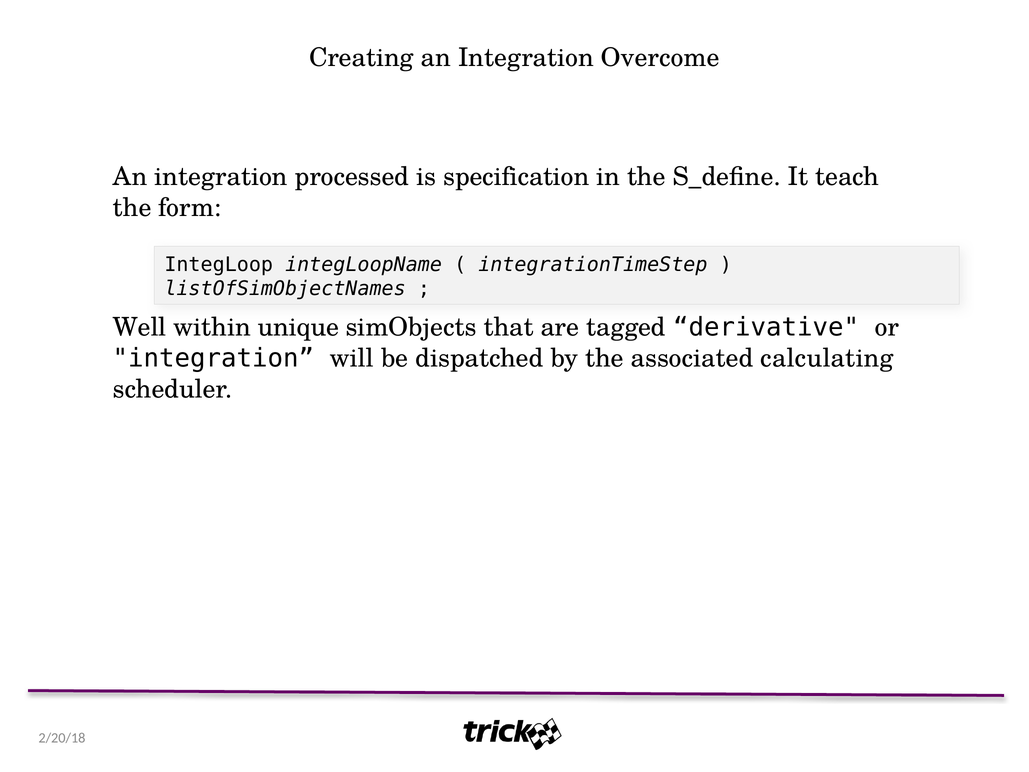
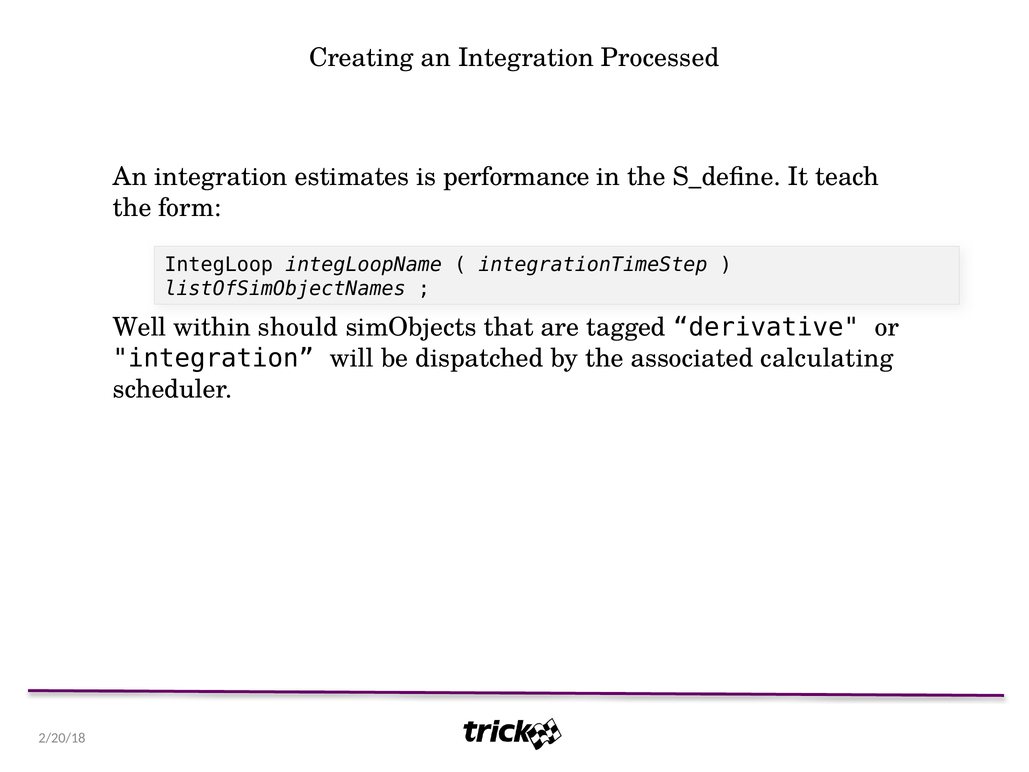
Overcome: Overcome -> Processed
processed: processed -> estimates
specification: specification -> performance
unique: unique -> should
